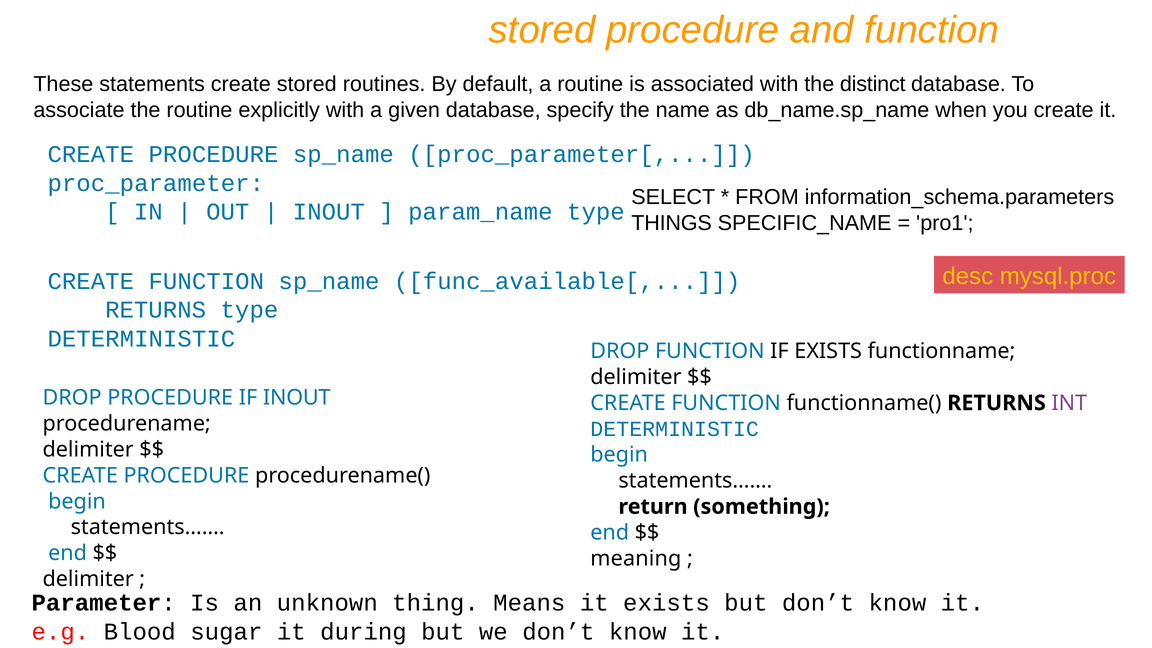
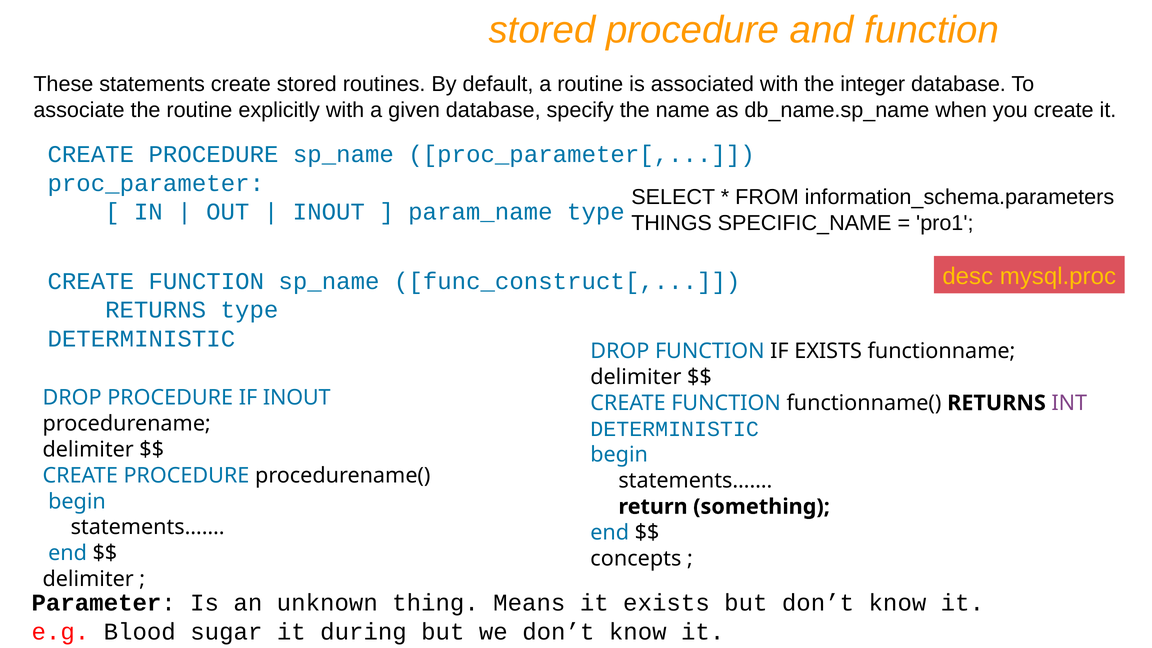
distinct: distinct -> integer
func_available[: func_available[ -> func_construct[
meaning: meaning -> concepts
